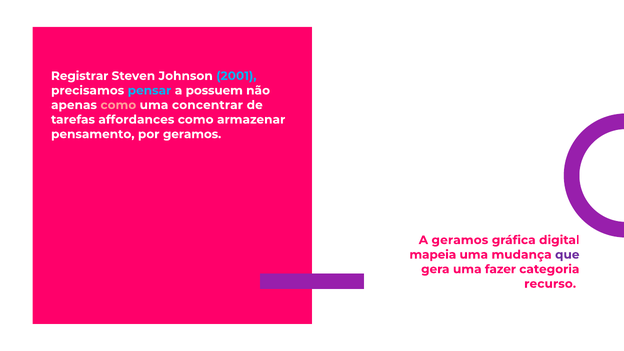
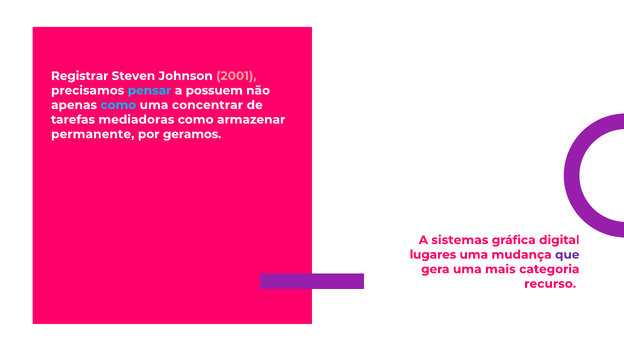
2001 colour: light blue -> pink
como at (118, 105) colour: pink -> light blue
affordances: affordances -> mediadoras
pensamento: pensamento -> permanente
A geramos: geramos -> sistemas
mapeia: mapeia -> lugares
fazer: fazer -> mais
